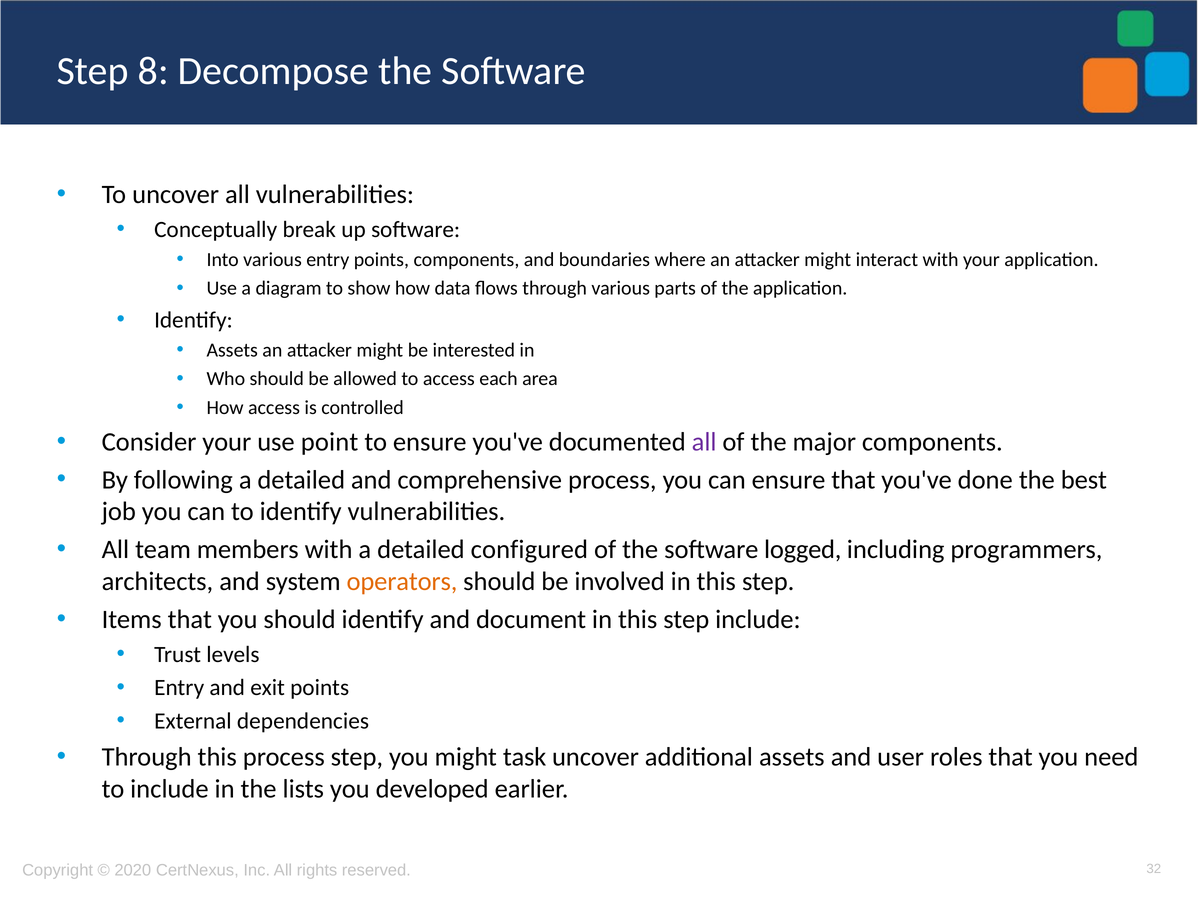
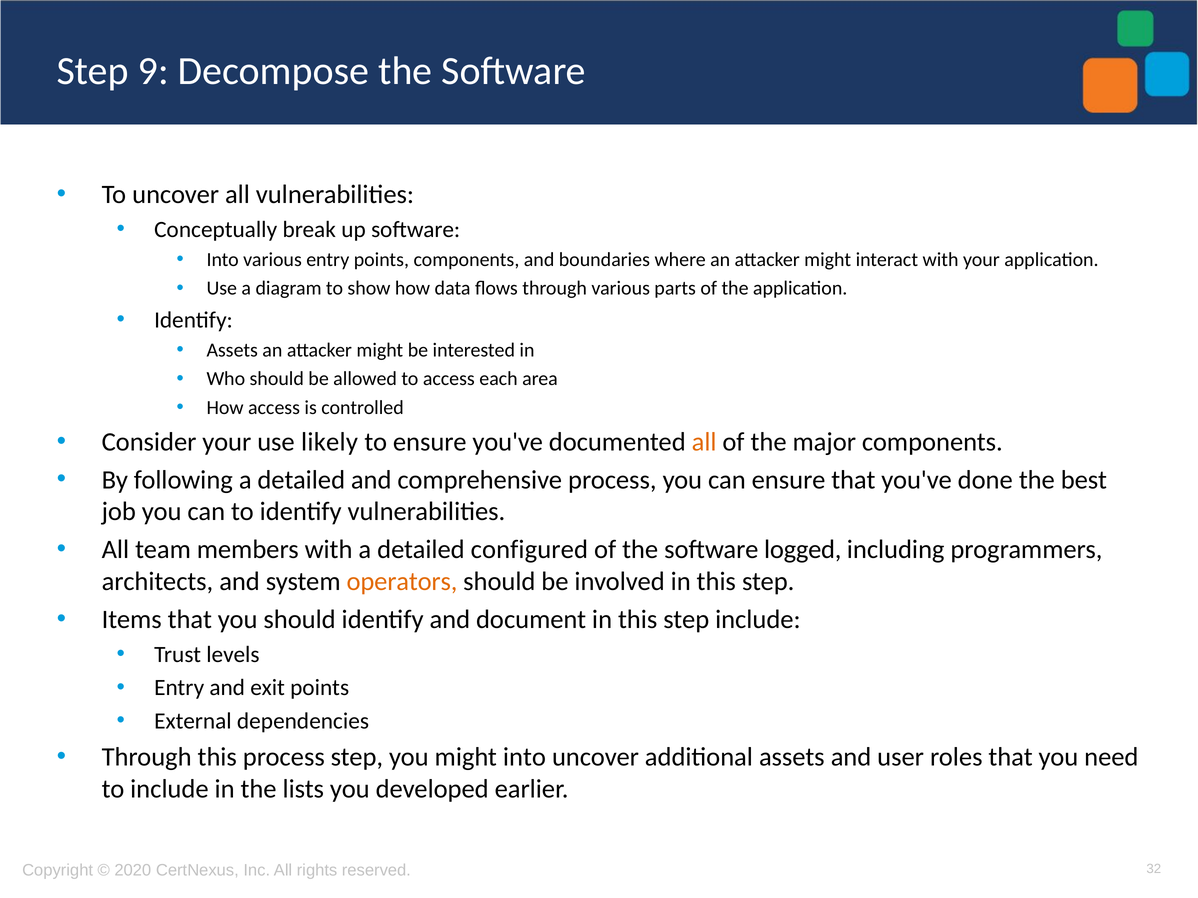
8: 8 -> 9
point: point -> likely
all at (704, 442) colour: purple -> orange
might task: task -> into
